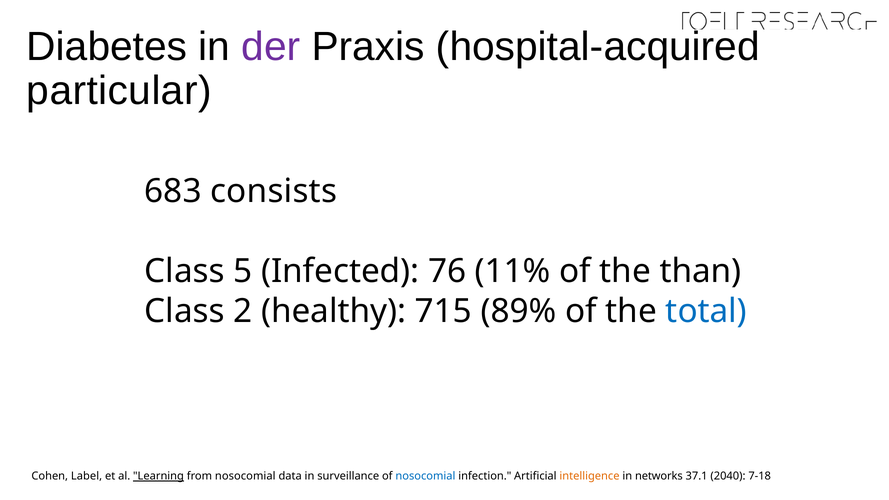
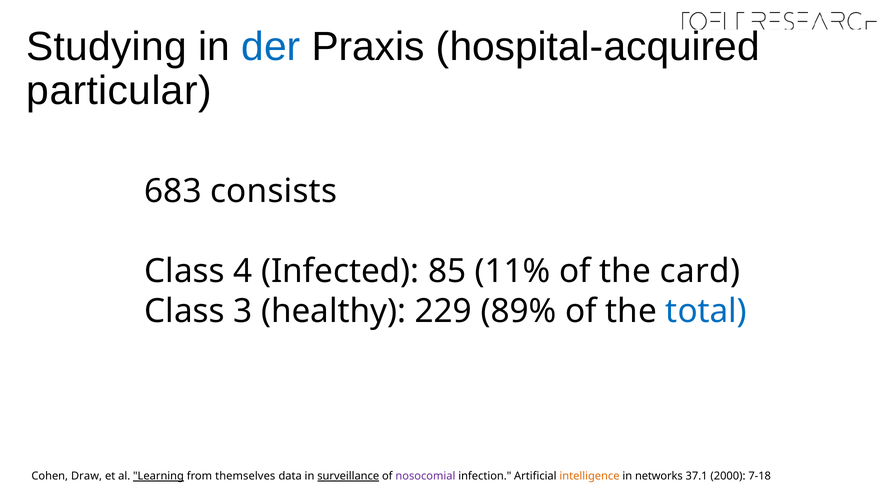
Diabetes: Diabetes -> Studying
der colour: purple -> blue
5: 5 -> 4
76: 76 -> 85
than: than -> card
2: 2 -> 3
715: 715 -> 229
Label: Label -> Draw
from nosocomial: nosocomial -> themselves
surveillance underline: none -> present
nosocomial at (425, 476) colour: blue -> purple
2040: 2040 -> 2000
